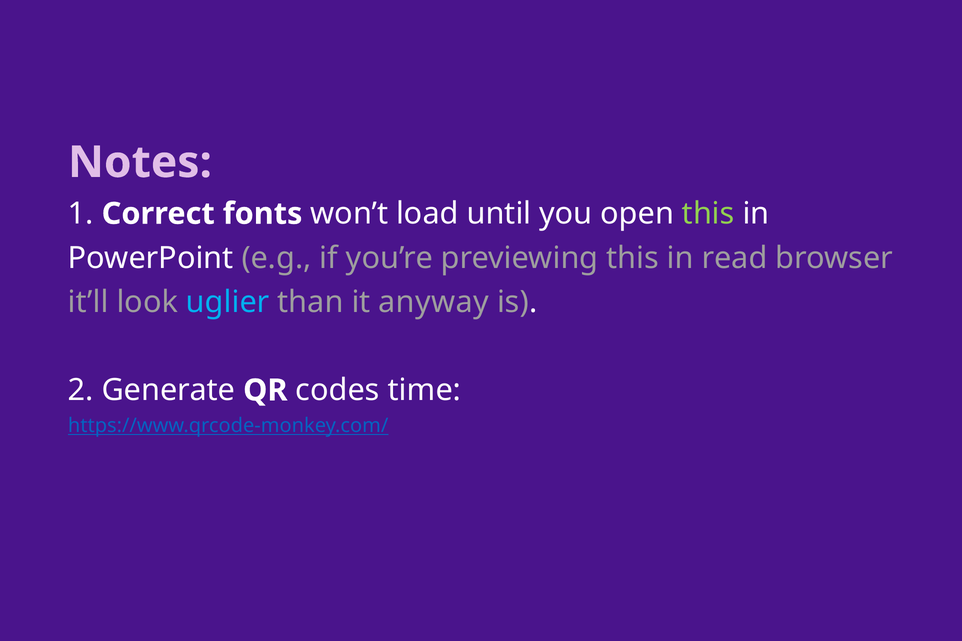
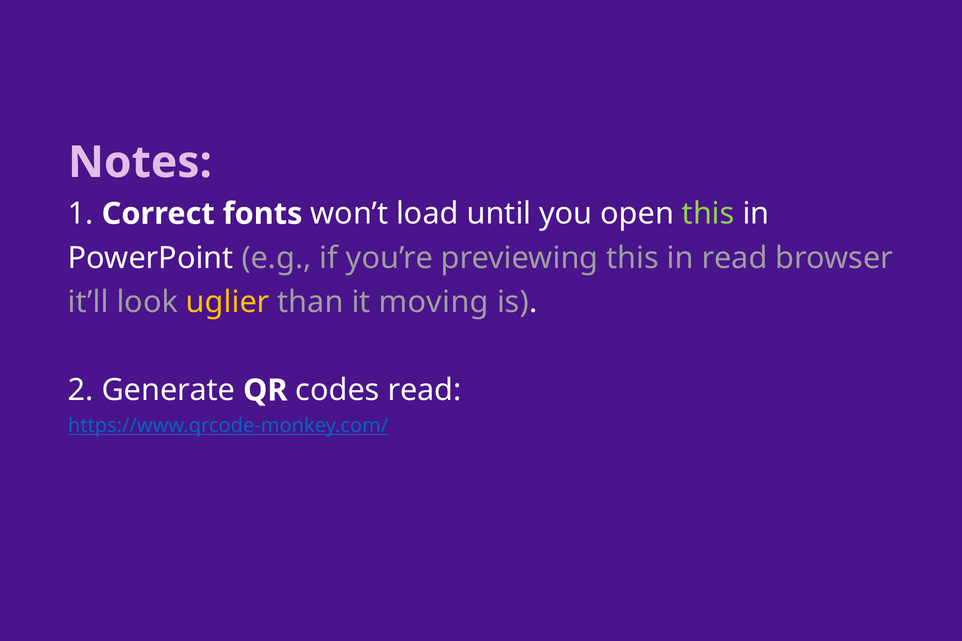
uglier colour: light blue -> yellow
anyway: anyway -> moving
codes time: time -> read
